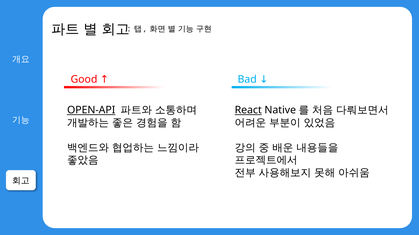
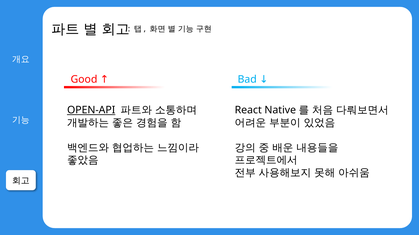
React underline: present -> none
